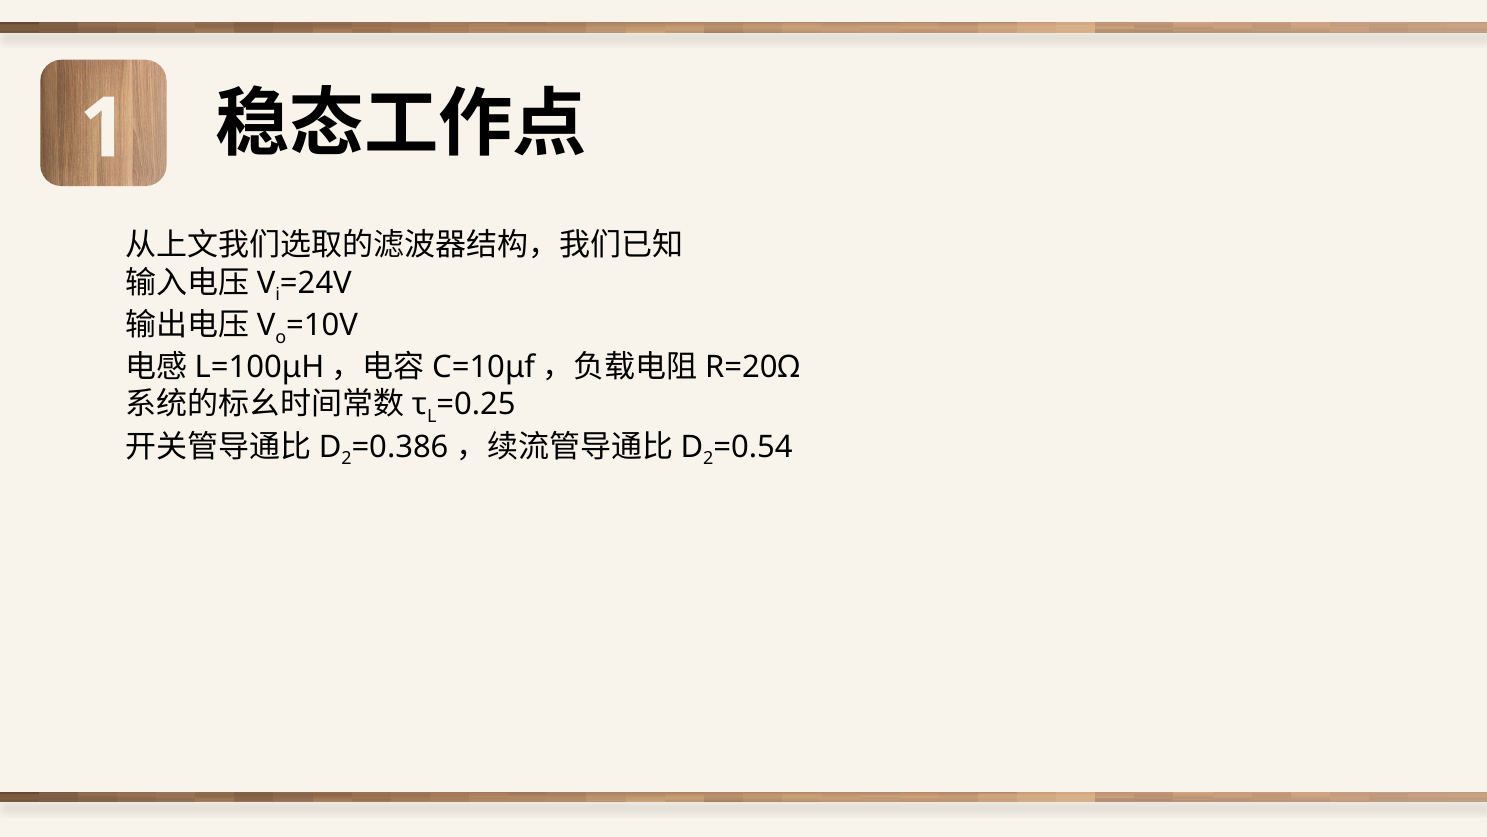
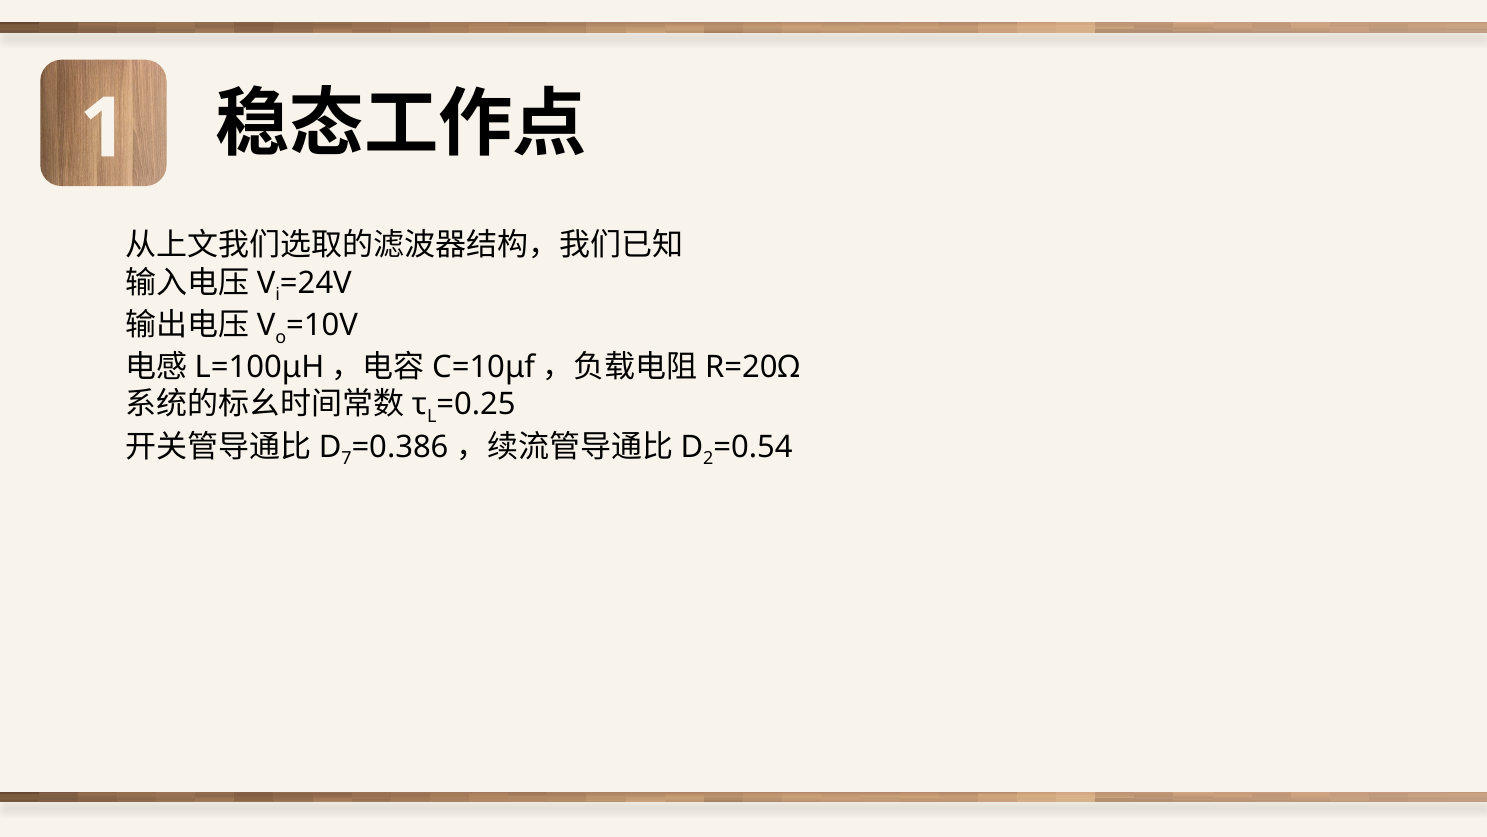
2 at (346, 459): 2 -> 7
